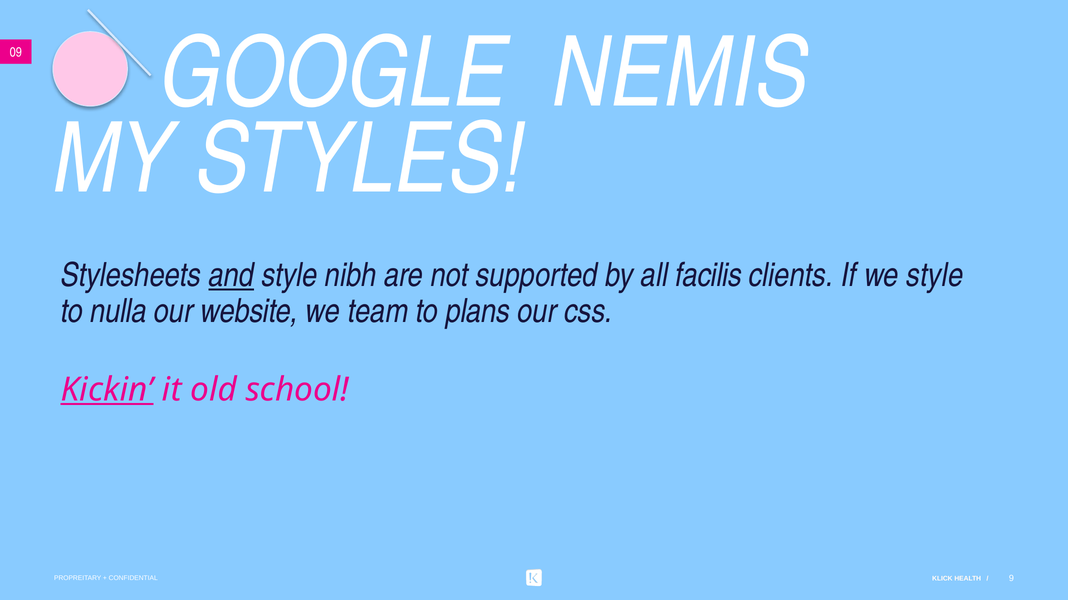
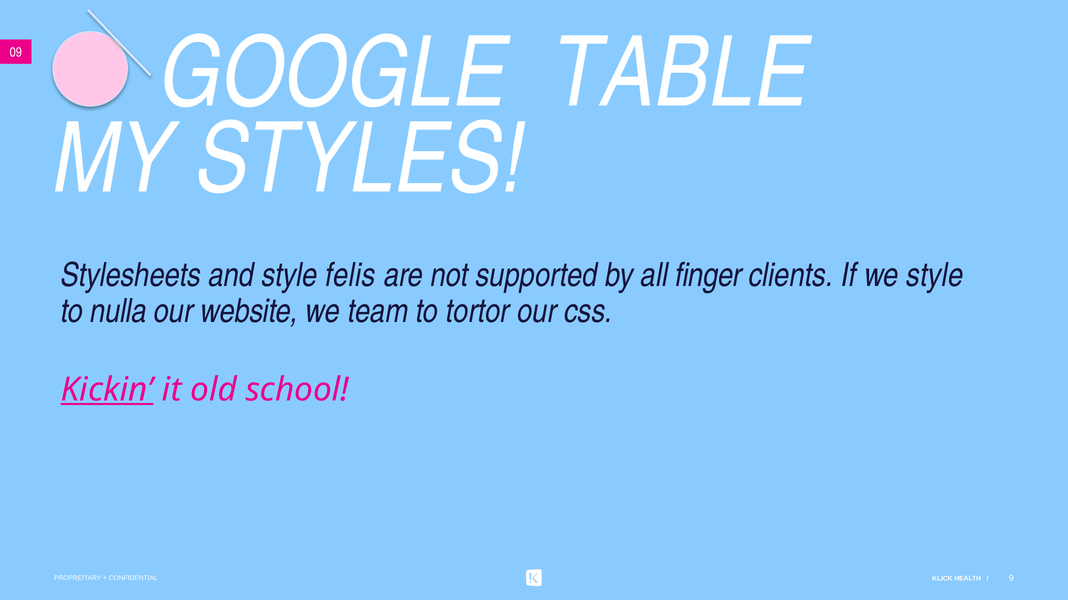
NEMIS: NEMIS -> TABLE
and underline: present -> none
nibh: nibh -> felis
facilis: facilis -> finger
plans: plans -> tortor
